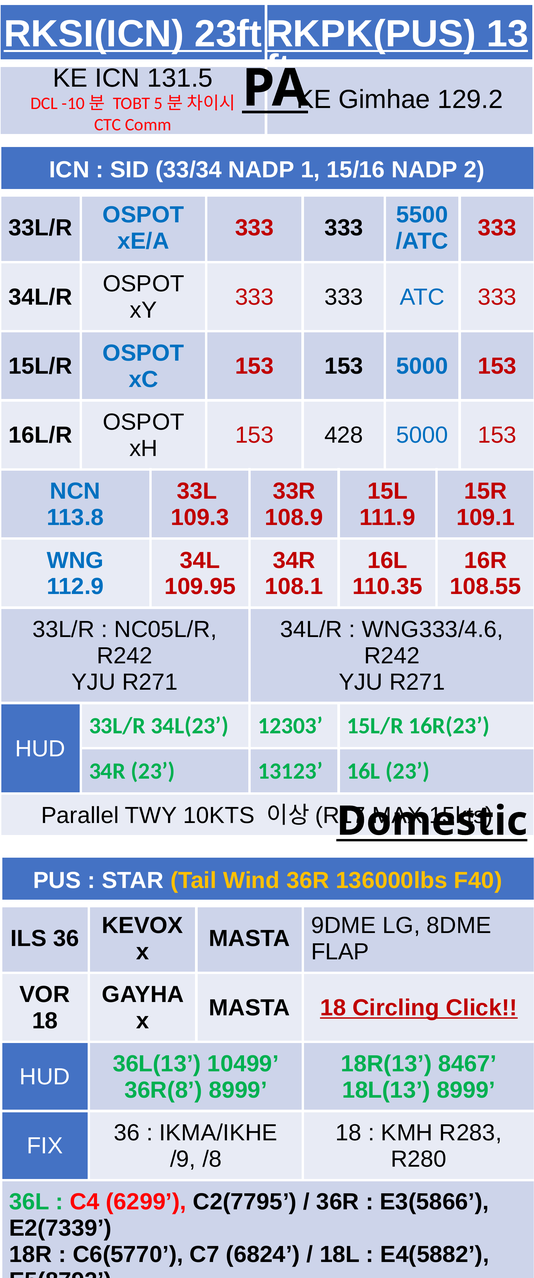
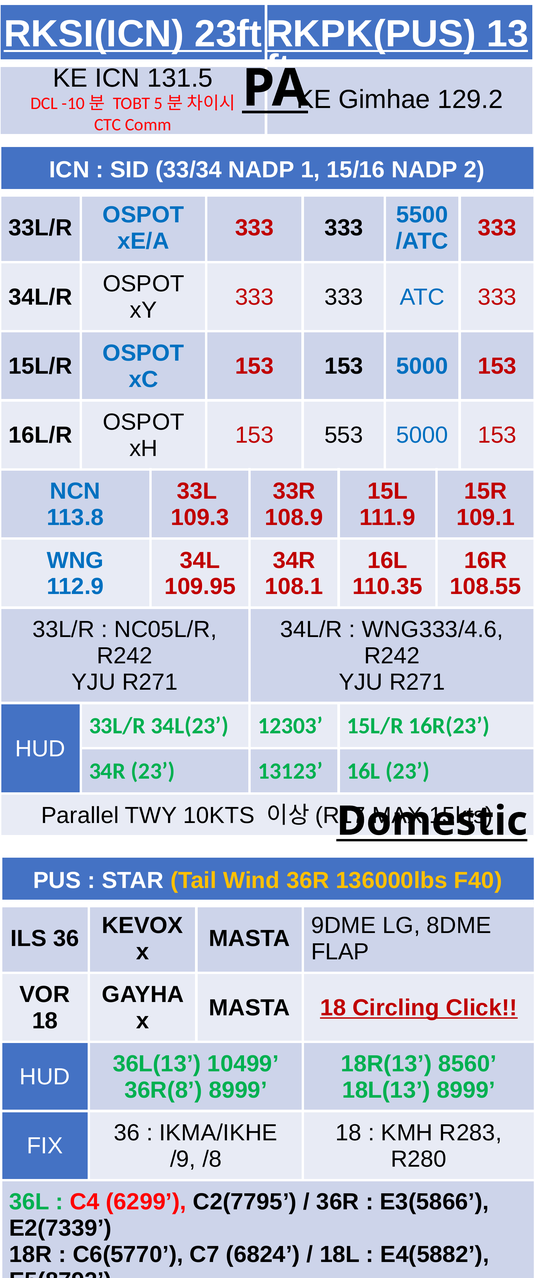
428: 428 -> 553
8467: 8467 -> 8560
